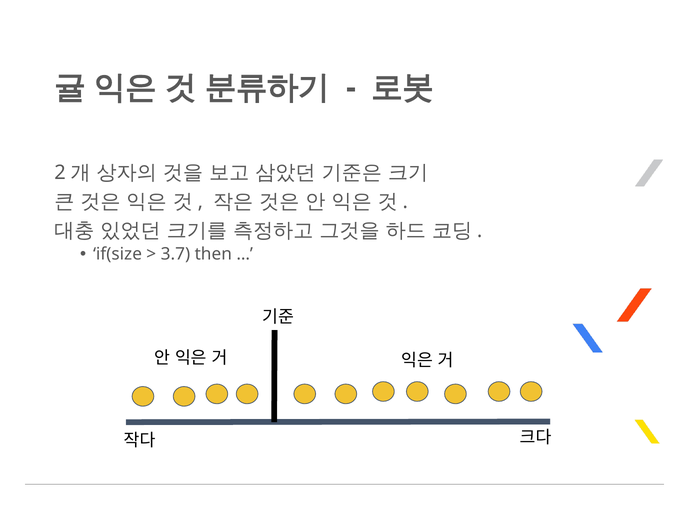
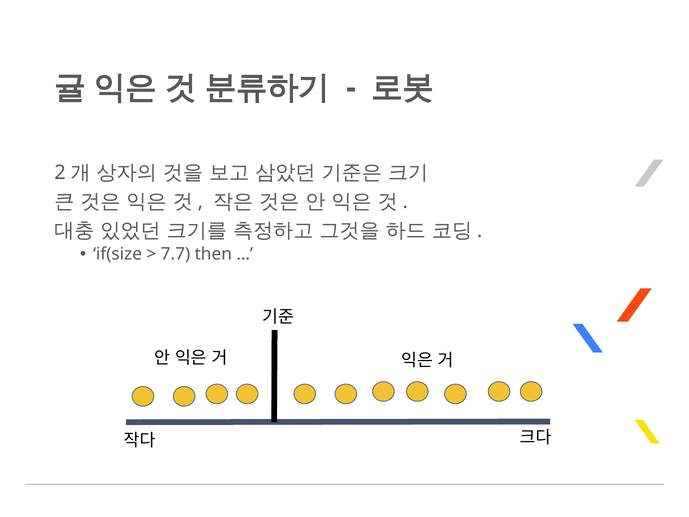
3.7: 3.7 -> 7.7
